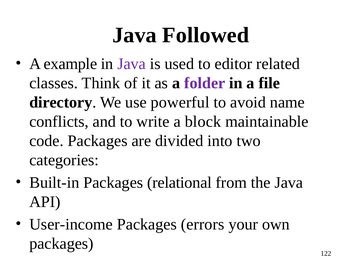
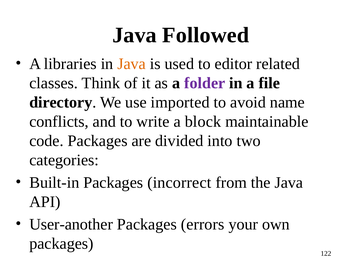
example: example -> libraries
Java at (132, 64) colour: purple -> orange
powerful: powerful -> imported
relational: relational -> incorrect
User-income: User-income -> User-another
